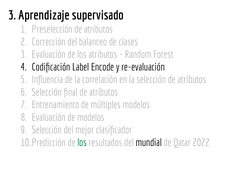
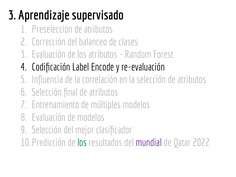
mundial colour: black -> purple
